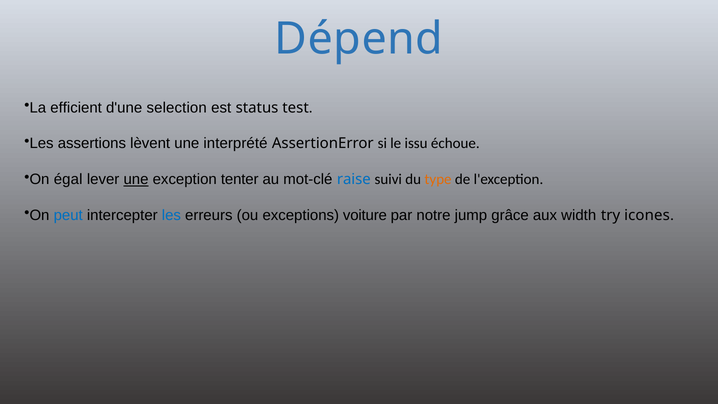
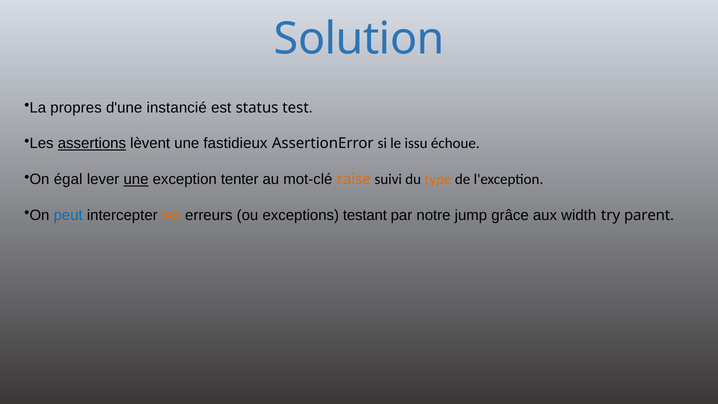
Dépend: Dépend -> Solution
efficient: efficient -> propres
selection: selection -> instancié
assertions underline: none -> present
interprété: interprété -> fastidieux
raise colour: blue -> orange
les at (171, 215) colour: blue -> orange
voiture: voiture -> testant
icones: icones -> parent
